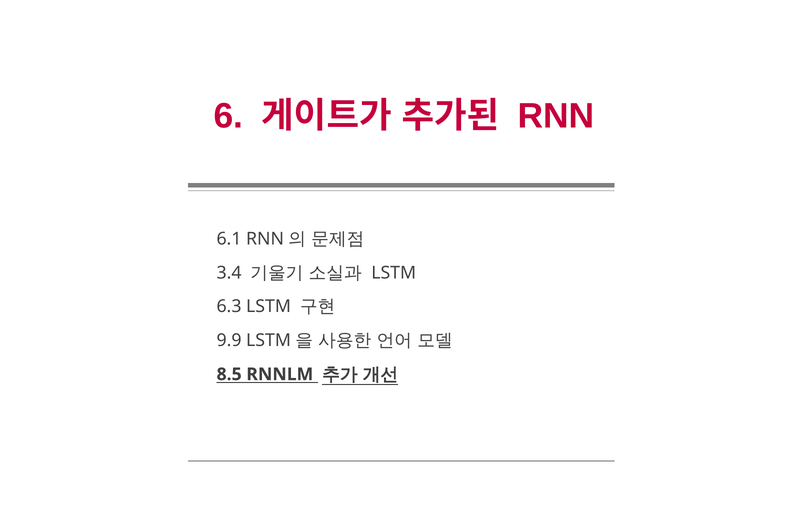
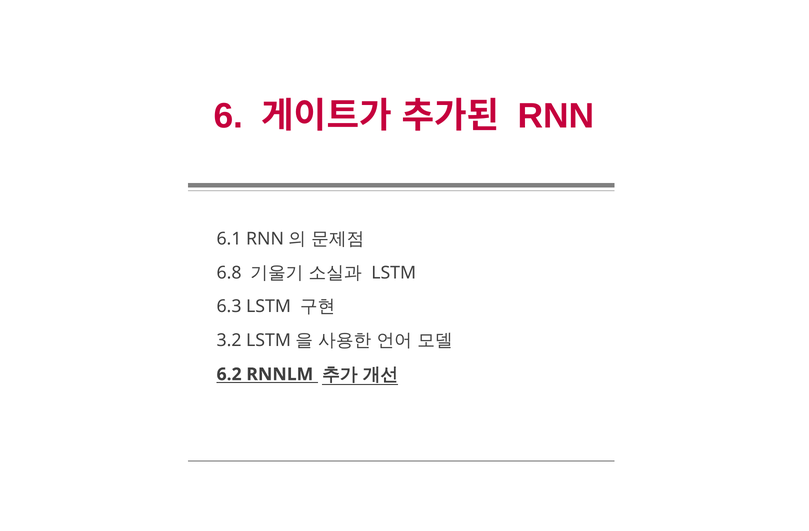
3.4: 3.4 -> 6.8
9.9: 9.9 -> 3.2
8.5: 8.5 -> 6.2
